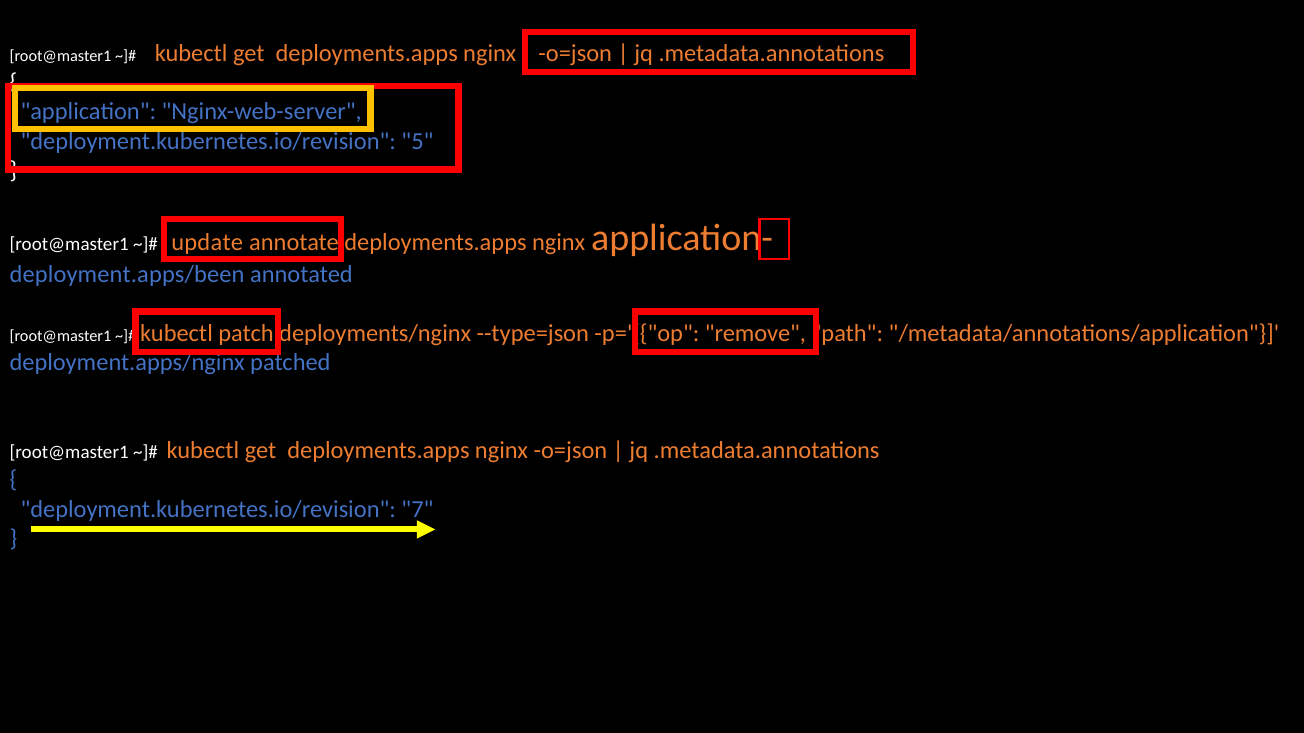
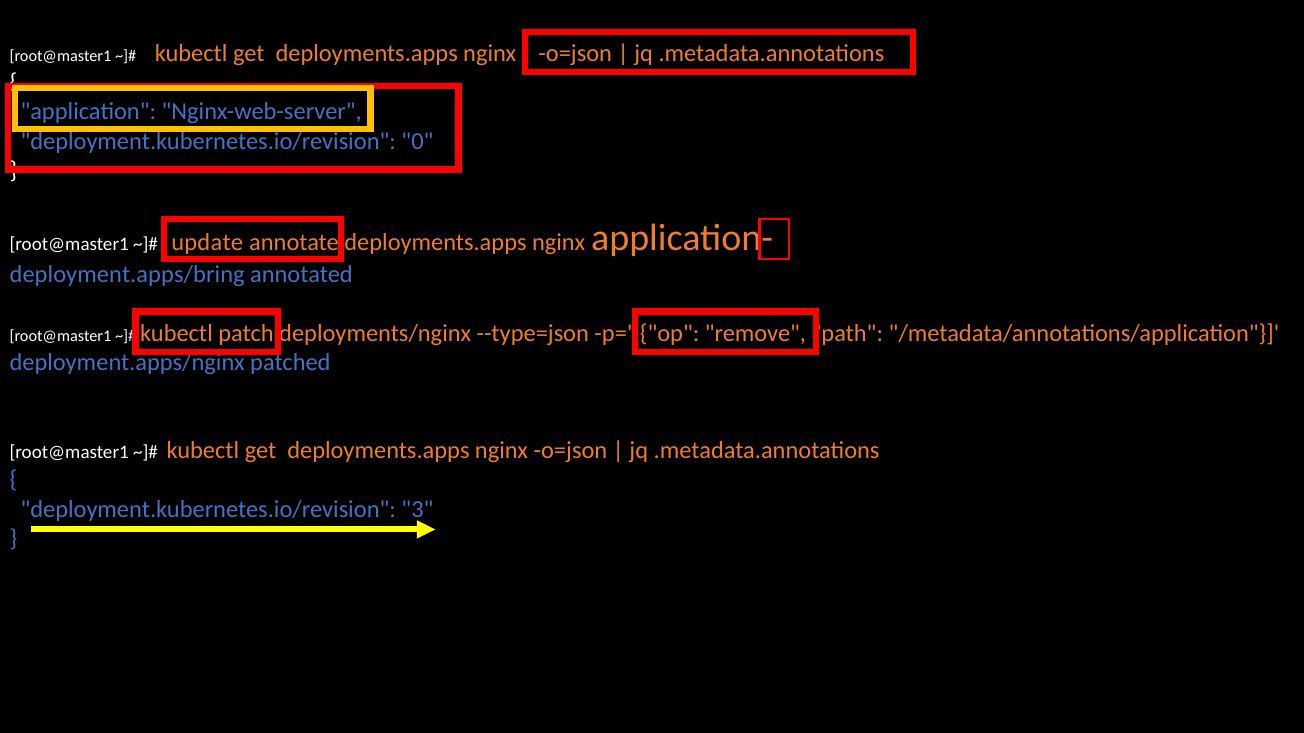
5: 5 -> 0
deployment.apps/been: deployment.apps/been -> deployment.apps/bring
7: 7 -> 3
